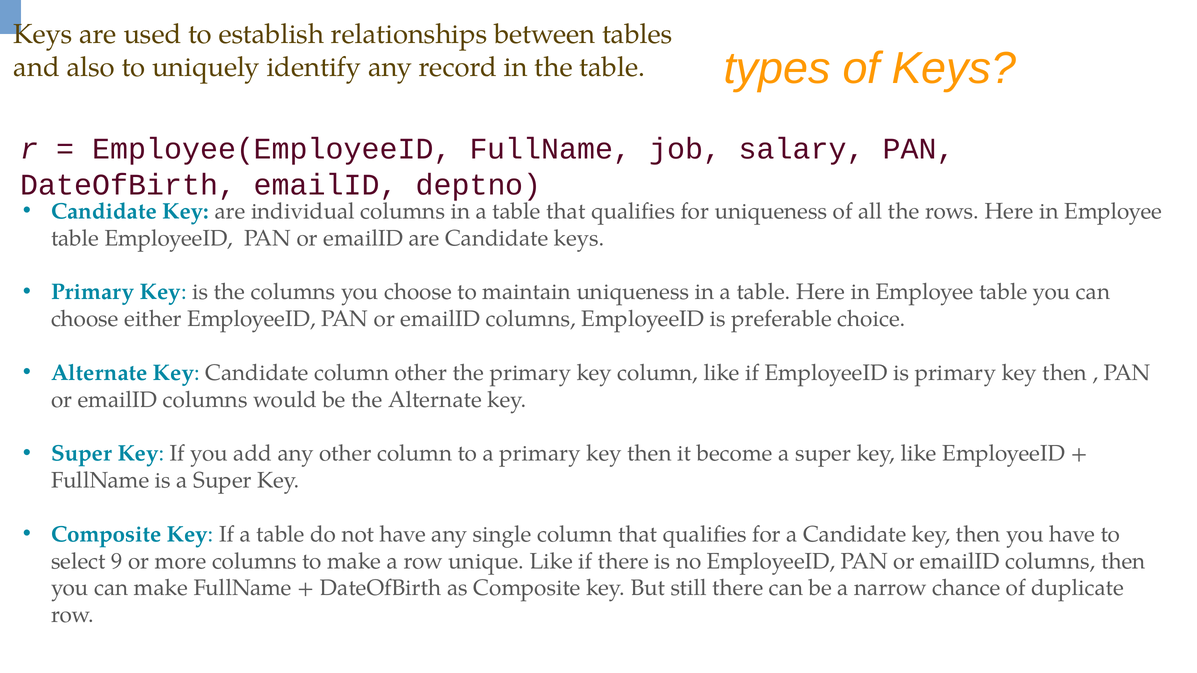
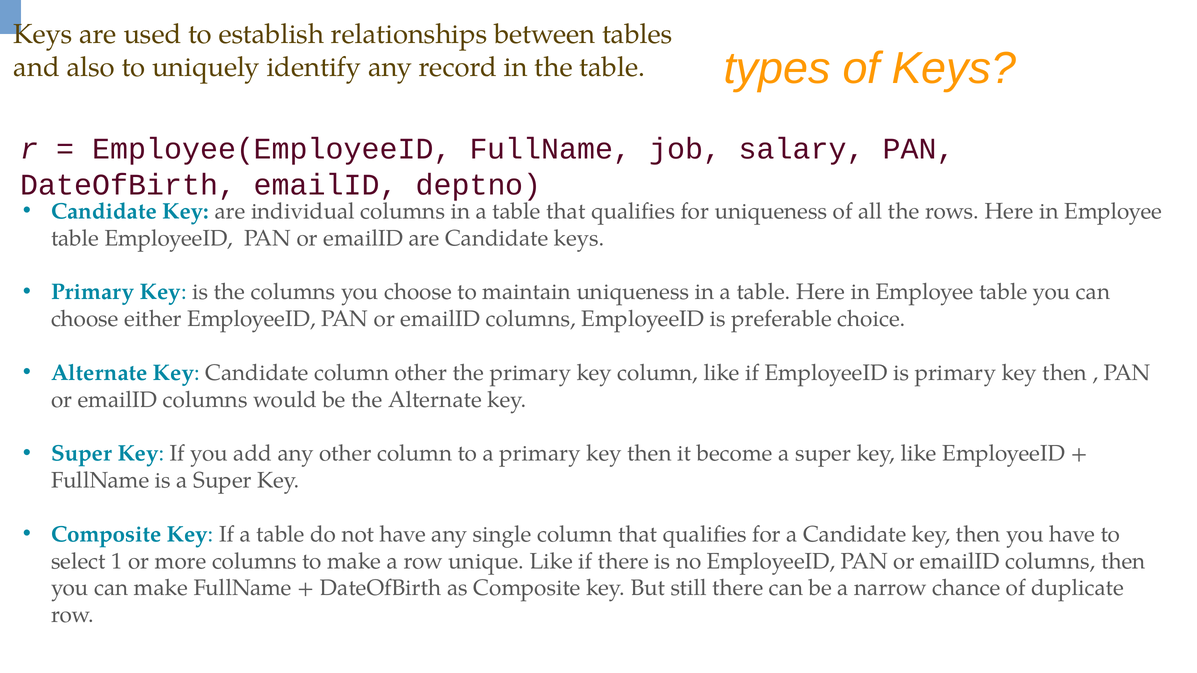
9: 9 -> 1
